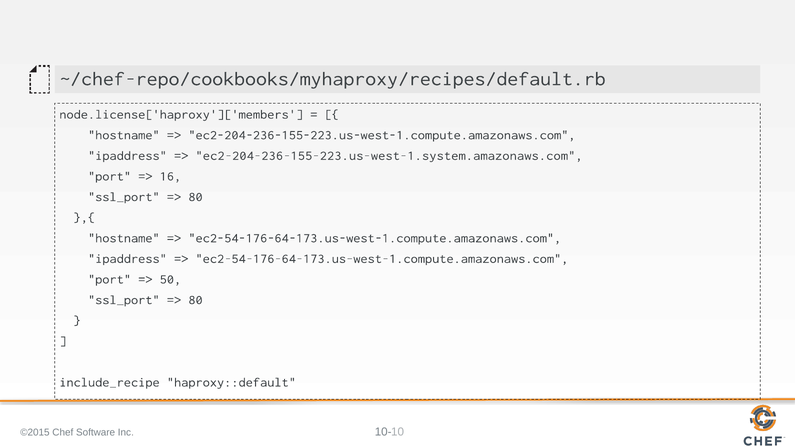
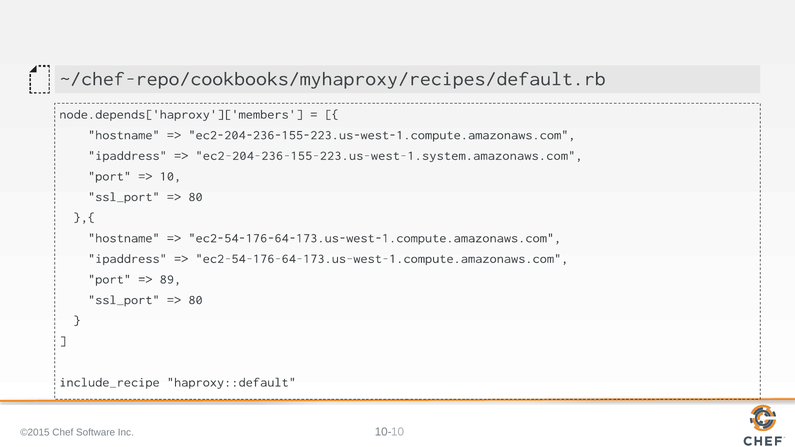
node.license['haproxy']['members: node.license['haproxy']['members -> node.depends['haproxy']['members
16 at (170, 176): 16 -> 10
50: 50 -> 89
